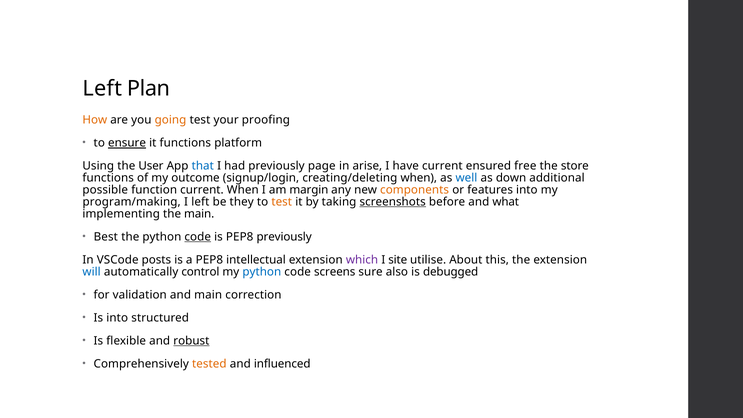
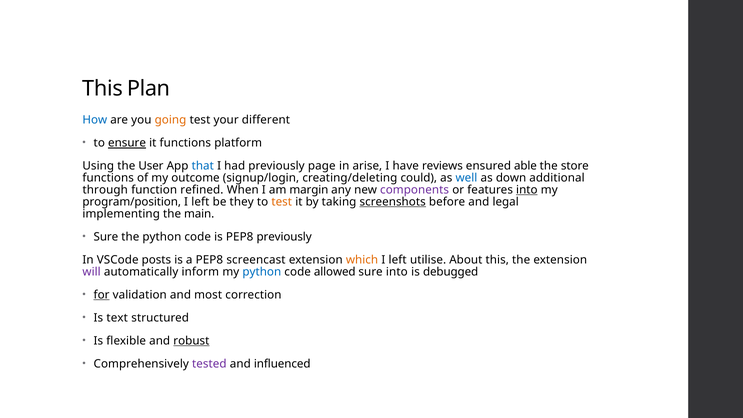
Left at (102, 88): Left -> This
How colour: orange -> blue
proofing: proofing -> different
have current: current -> reviews
free: free -> able
creating/deleting when: when -> could
possible: possible -> through
function current: current -> refined
components colour: orange -> purple
into at (527, 190) underline: none -> present
program/making: program/making -> program/position
what: what -> legal
Best at (106, 237): Best -> Sure
code at (198, 237) underline: present -> none
intellectual: intellectual -> screencast
which colour: purple -> orange
site at (398, 260): site -> left
will colour: blue -> purple
control: control -> inform
screens: screens -> allowed
sure also: also -> into
for underline: none -> present
and main: main -> most
Is into: into -> text
tested colour: orange -> purple
